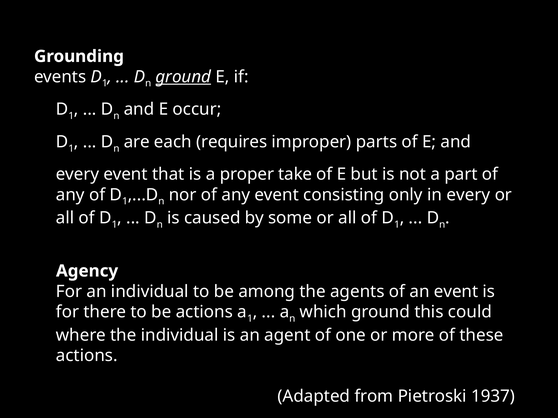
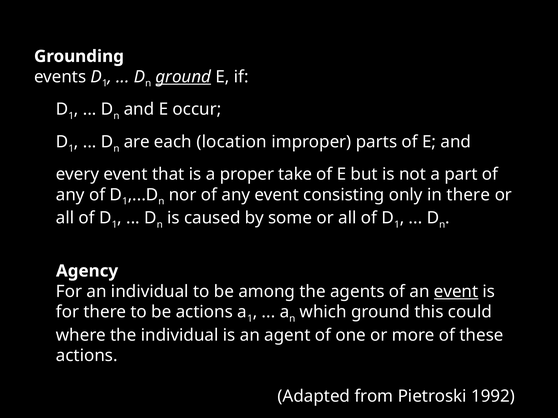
requires: requires -> location
in every: every -> there
event at (456, 292) underline: none -> present
1937: 1937 -> 1992
